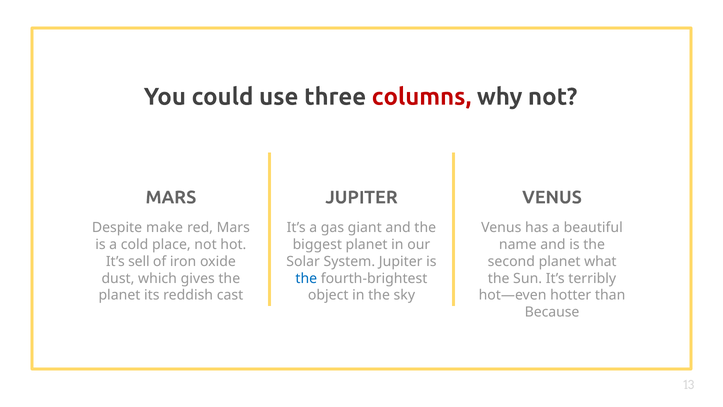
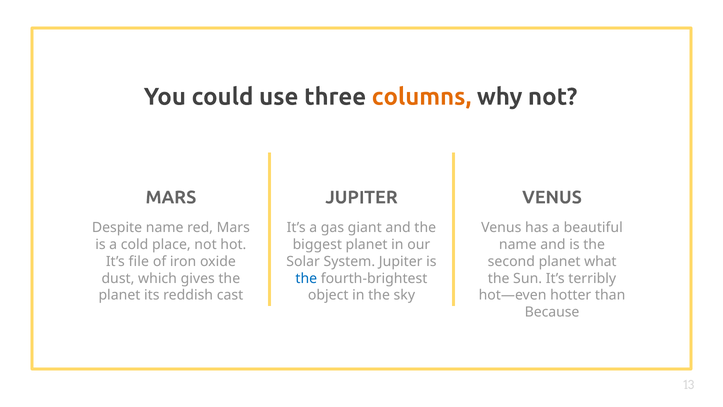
columns colour: red -> orange
Despite make: make -> name
sell: sell -> file
